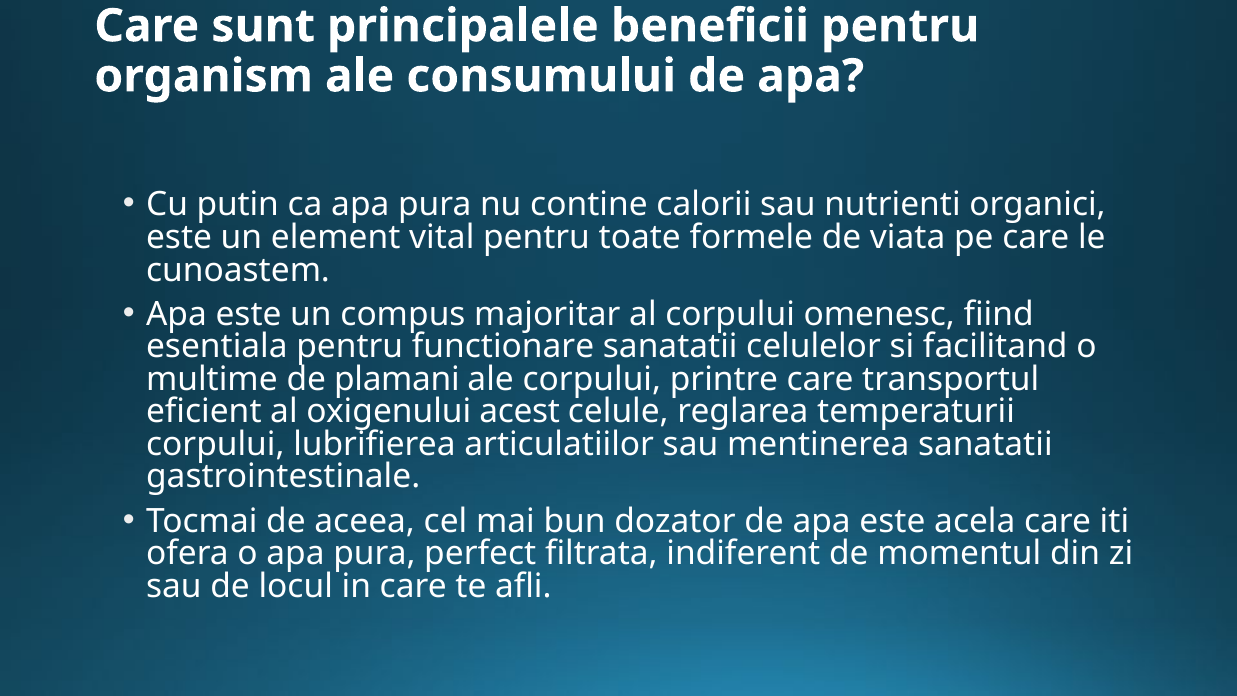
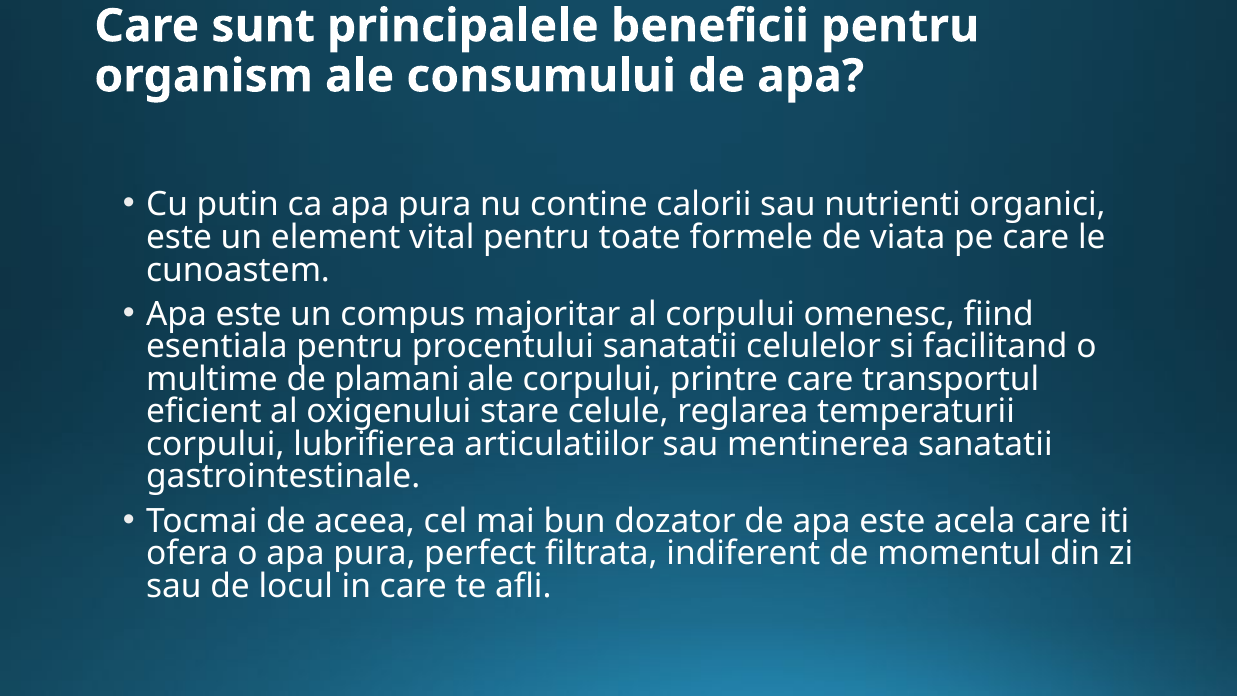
functionare: functionare -> procentului
acest: acest -> stare
